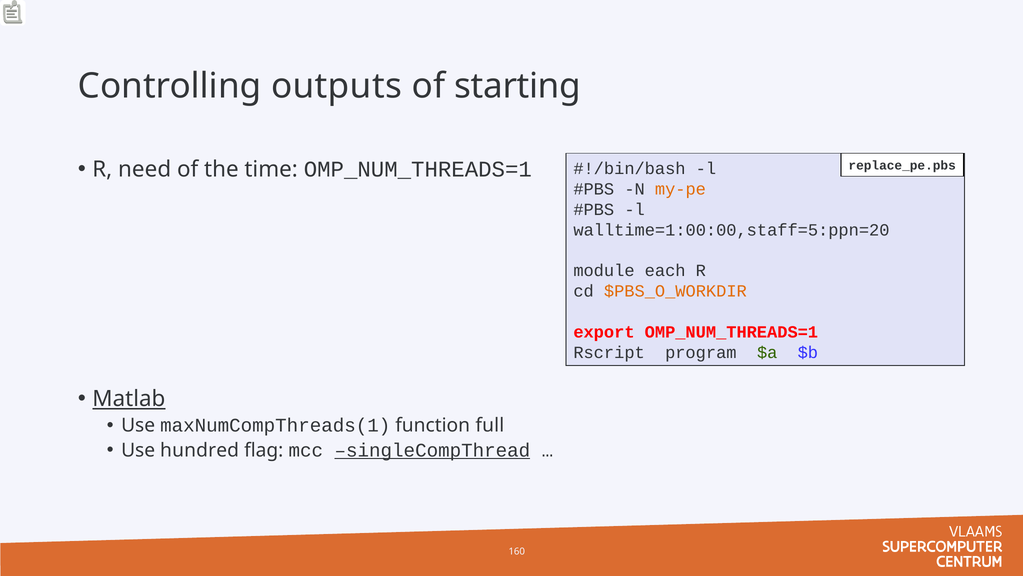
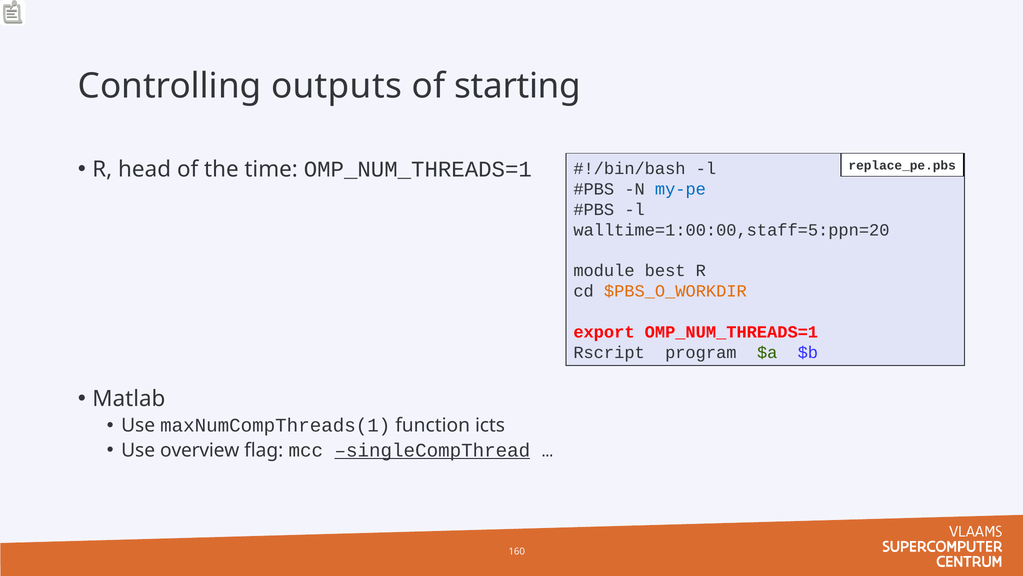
need: need -> head
my-pe colour: orange -> blue
each: each -> best
Matlab underline: present -> none
full: full -> icts
hundred: hundred -> overview
